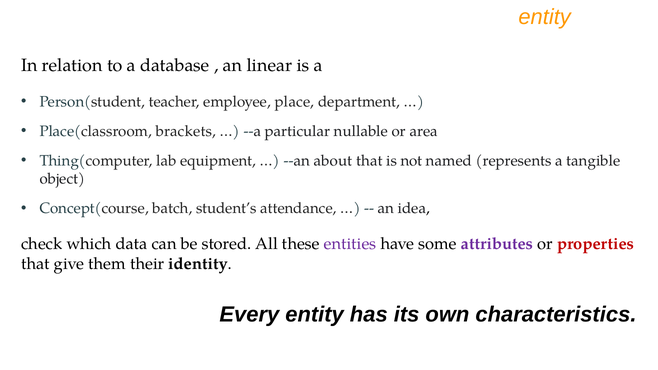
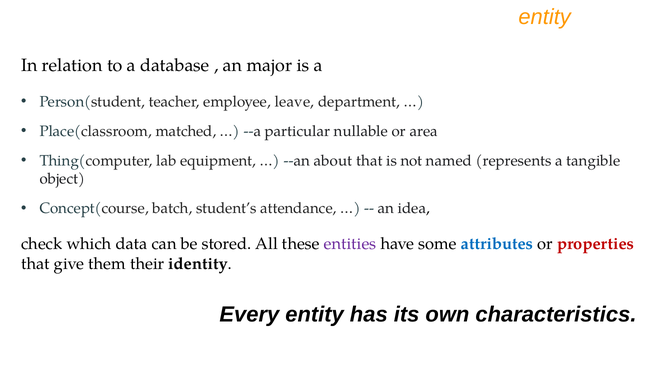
linear: linear -> major
place: place -> leave
brackets: brackets -> matched
attributes colour: purple -> blue
